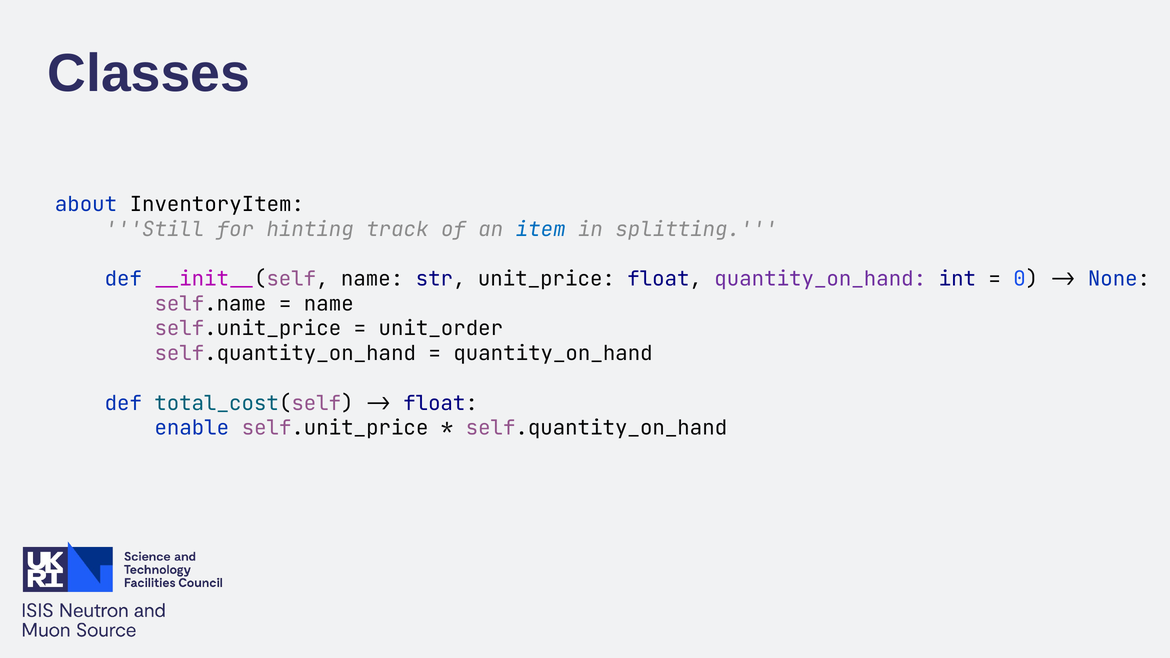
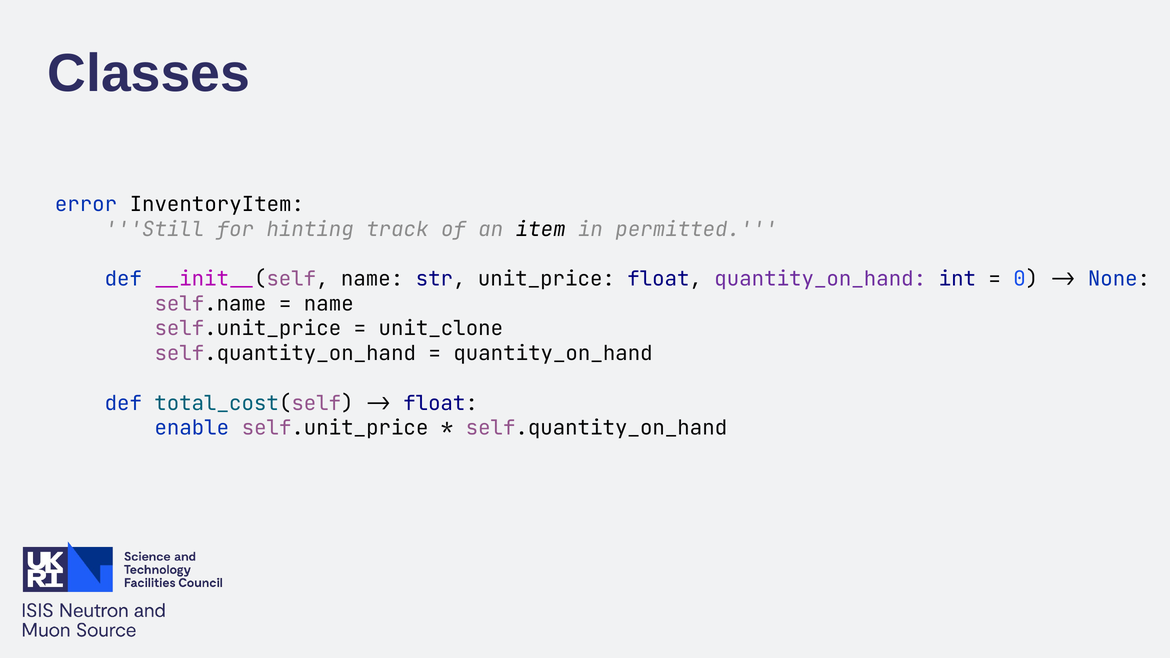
about: about -> error
item colour: blue -> black
splitting: splitting -> permitted
unit_order: unit_order -> unit_clone
